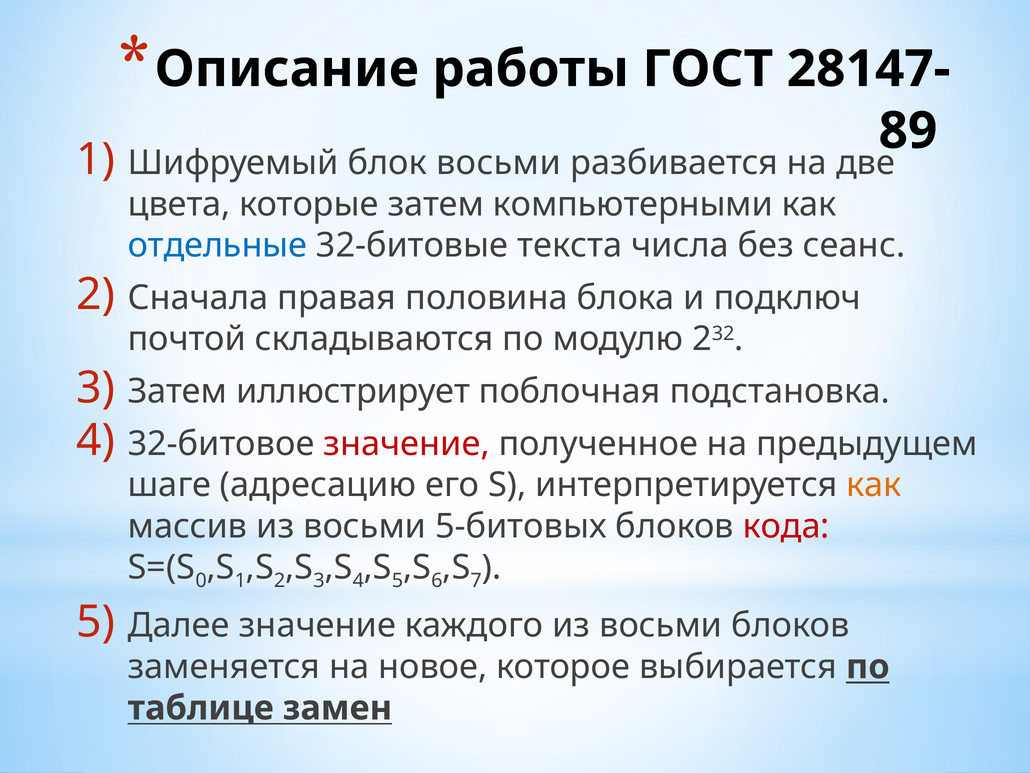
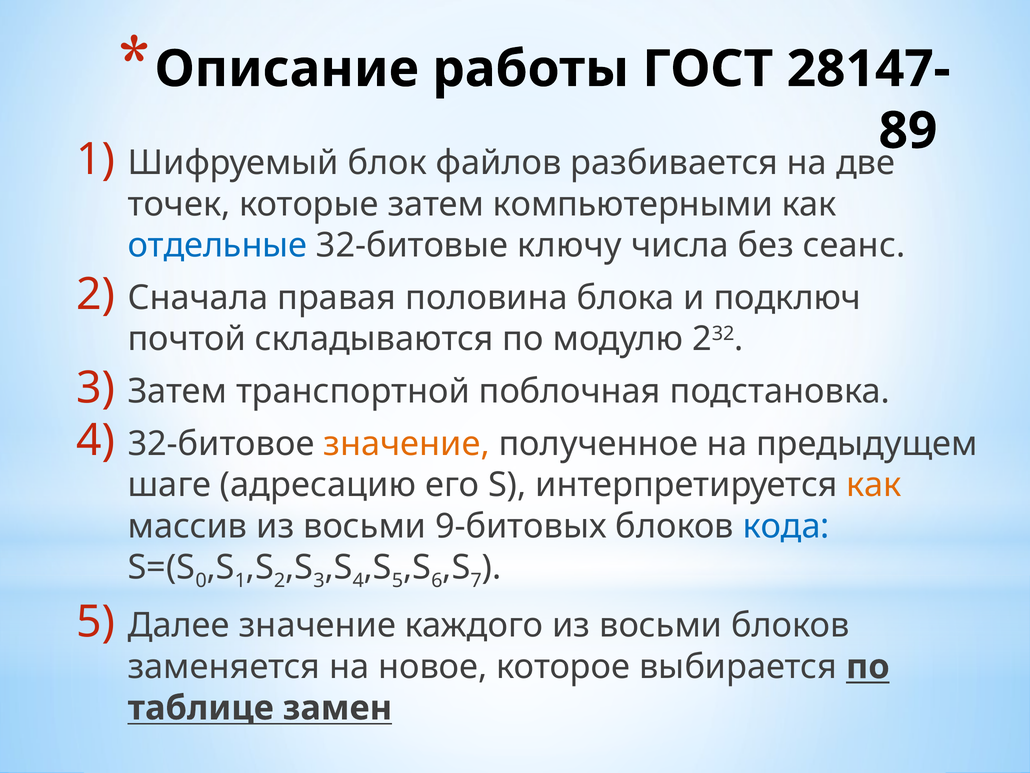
блок восьми: восьми -> файлов
цвета: цвета -> точек
текста: текста -> ключу
иллюстрирует: иллюстрирует -> транспортной
значение at (407, 444) colour: red -> orange
5-битовых: 5-битовых -> 9-битовых
кода colour: red -> blue
